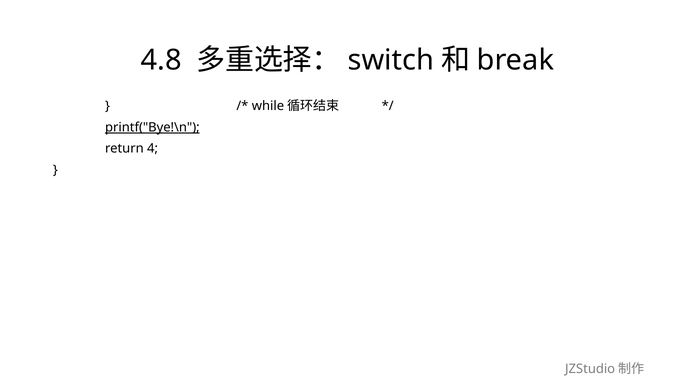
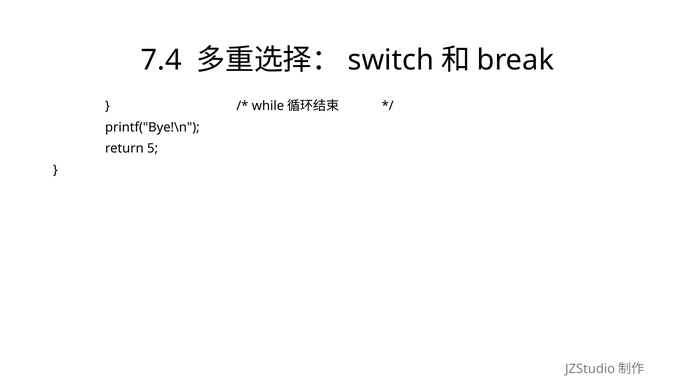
4.8: 4.8 -> 7.4
printf("Bye!\n underline: present -> none
4: 4 -> 5
